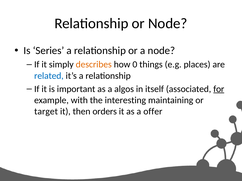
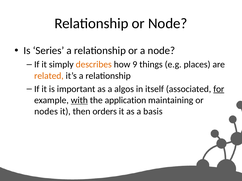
0: 0 -> 9
related colour: blue -> orange
with underline: none -> present
interesting: interesting -> application
target: target -> nodes
offer: offer -> basis
